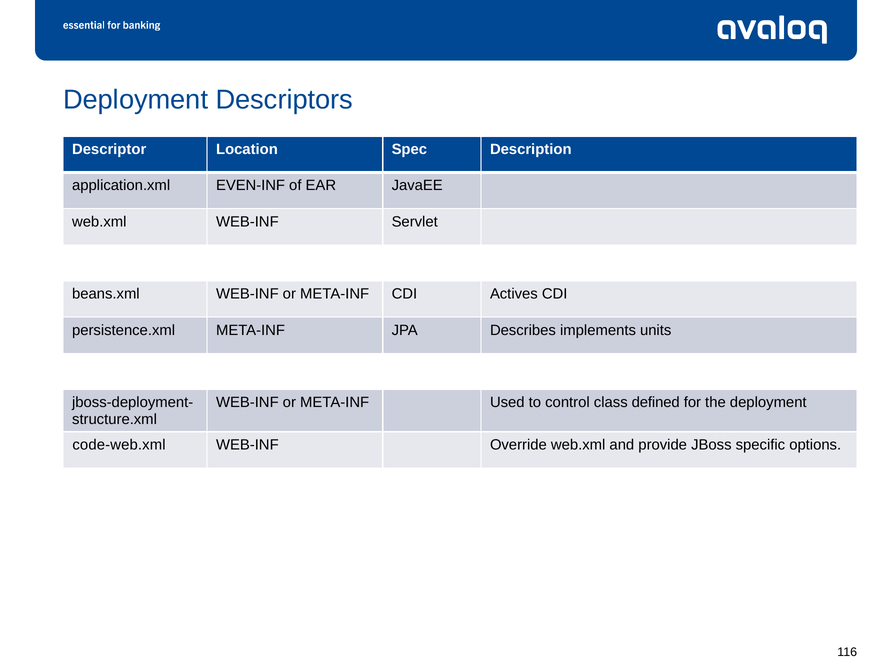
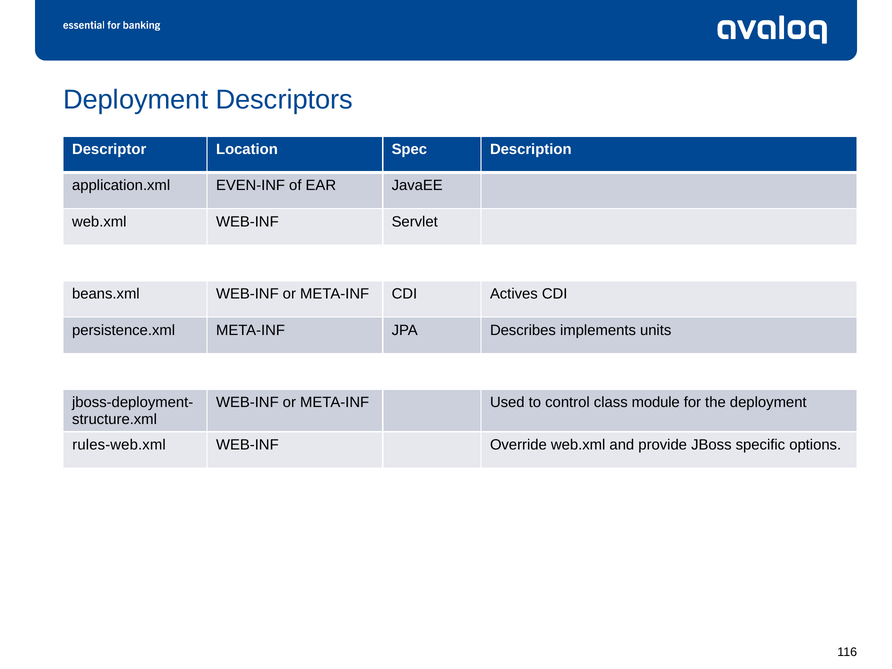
defined: defined -> module
code-web.xml: code-web.xml -> rules-web.xml
